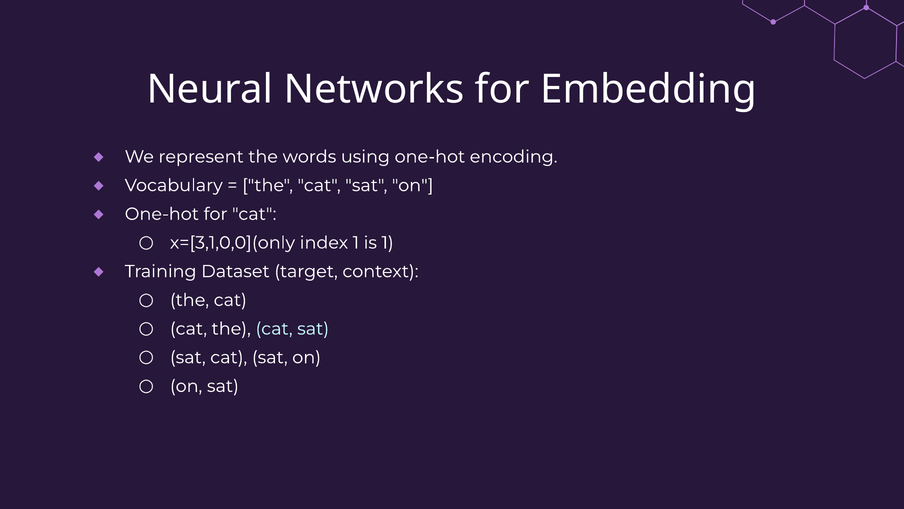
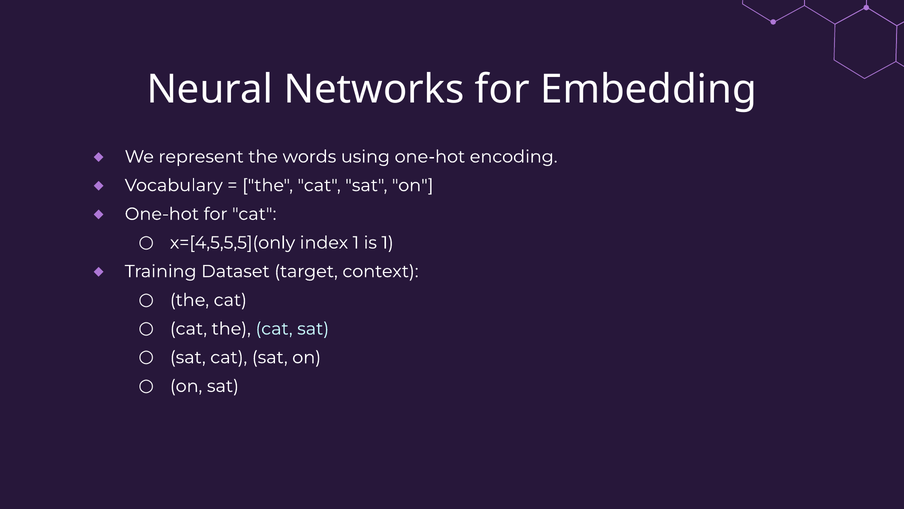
x=[3,1,0,0](only: x=[3,1,0,0](only -> x=[4,5,5,5](only
